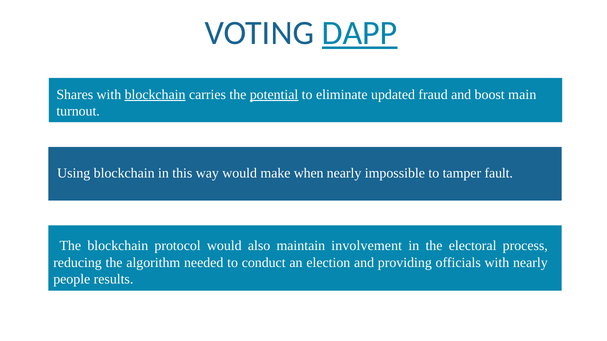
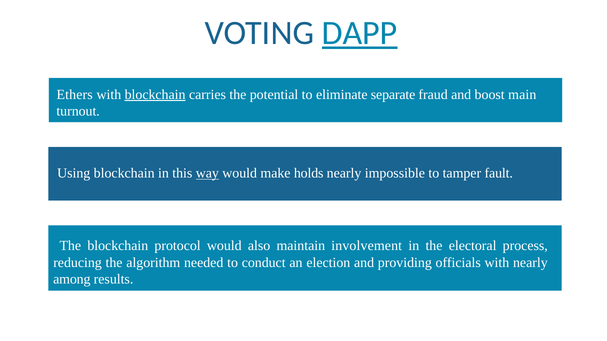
Shares: Shares -> Ethers
potential underline: present -> none
updated: updated -> separate
way underline: none -> present
when: when -> holds
people: people -> among
